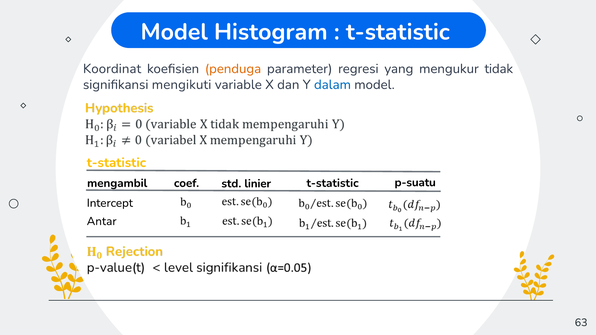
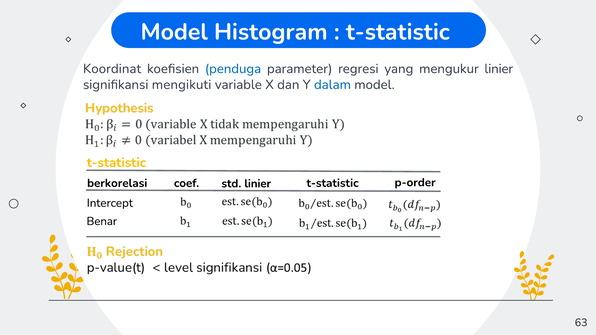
penduga colour: orange -> blue
mengukur tidak: tidak -> linier
mengambil: mengambil -> berkorelasi
p-suatu: p-suatu -> p-order
Antar: Antar -> Benar
